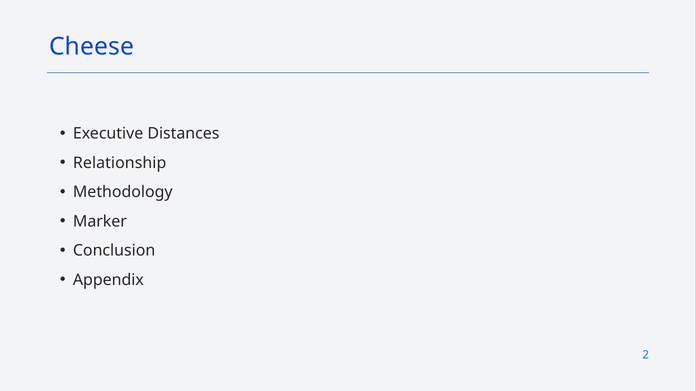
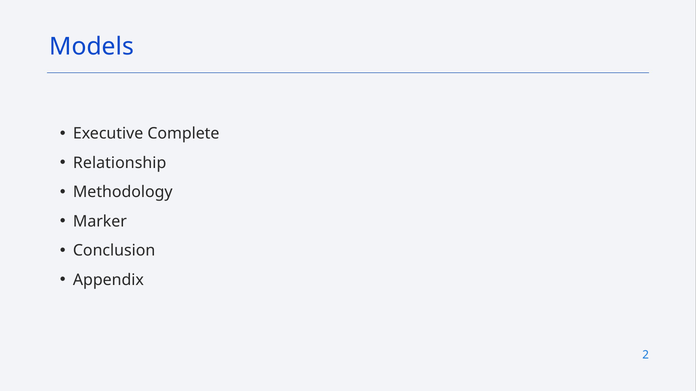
Cheese: Cheese -> Models
Distances: Distances -> Complete
